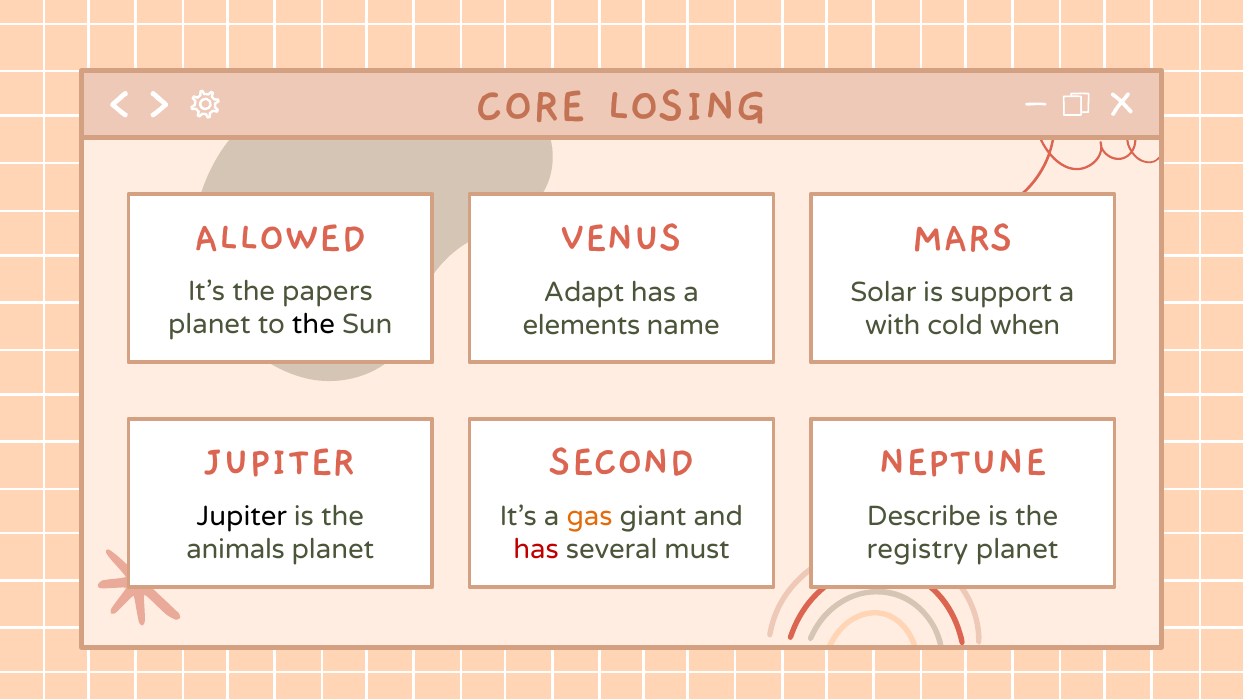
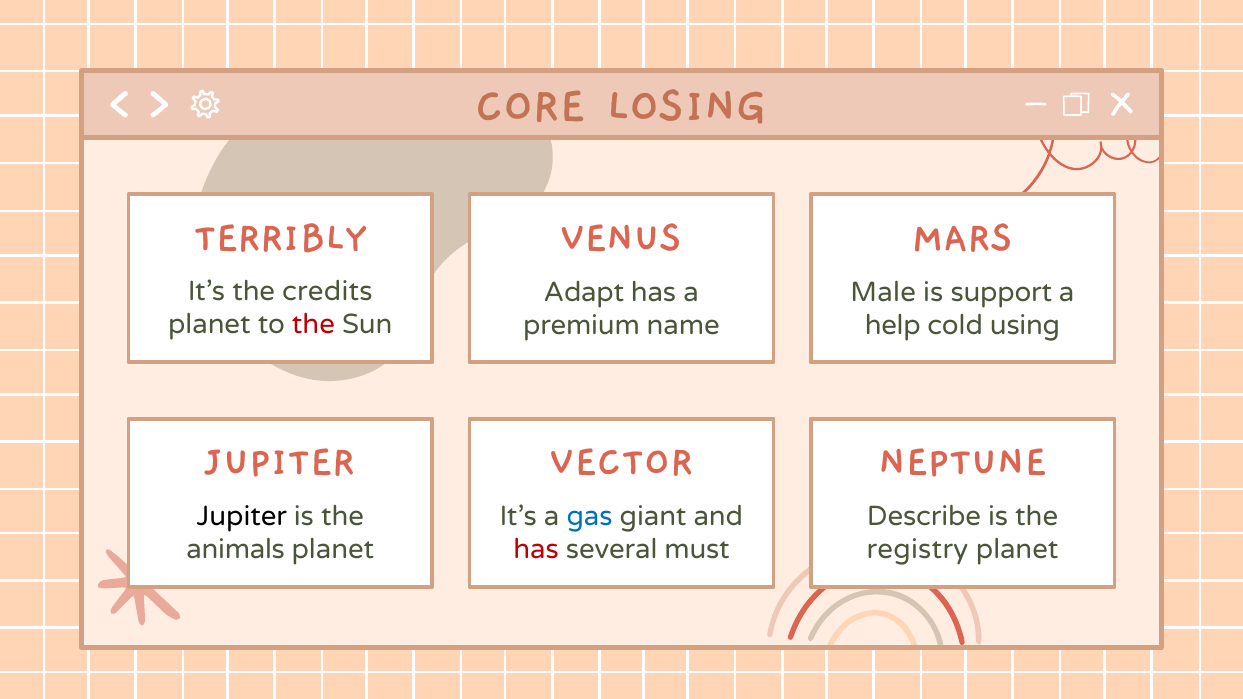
ALLOWED: ALLOWED -> TERRIBLY
papers: papers -> credits
Solar: Solar -> Male
the at (313, 324) colour: black -> red
elements: elements -> premium
with: with -> help
when: when -> using
SECOND: SECOND -> VECTOR
gas colour: orange -> blue
